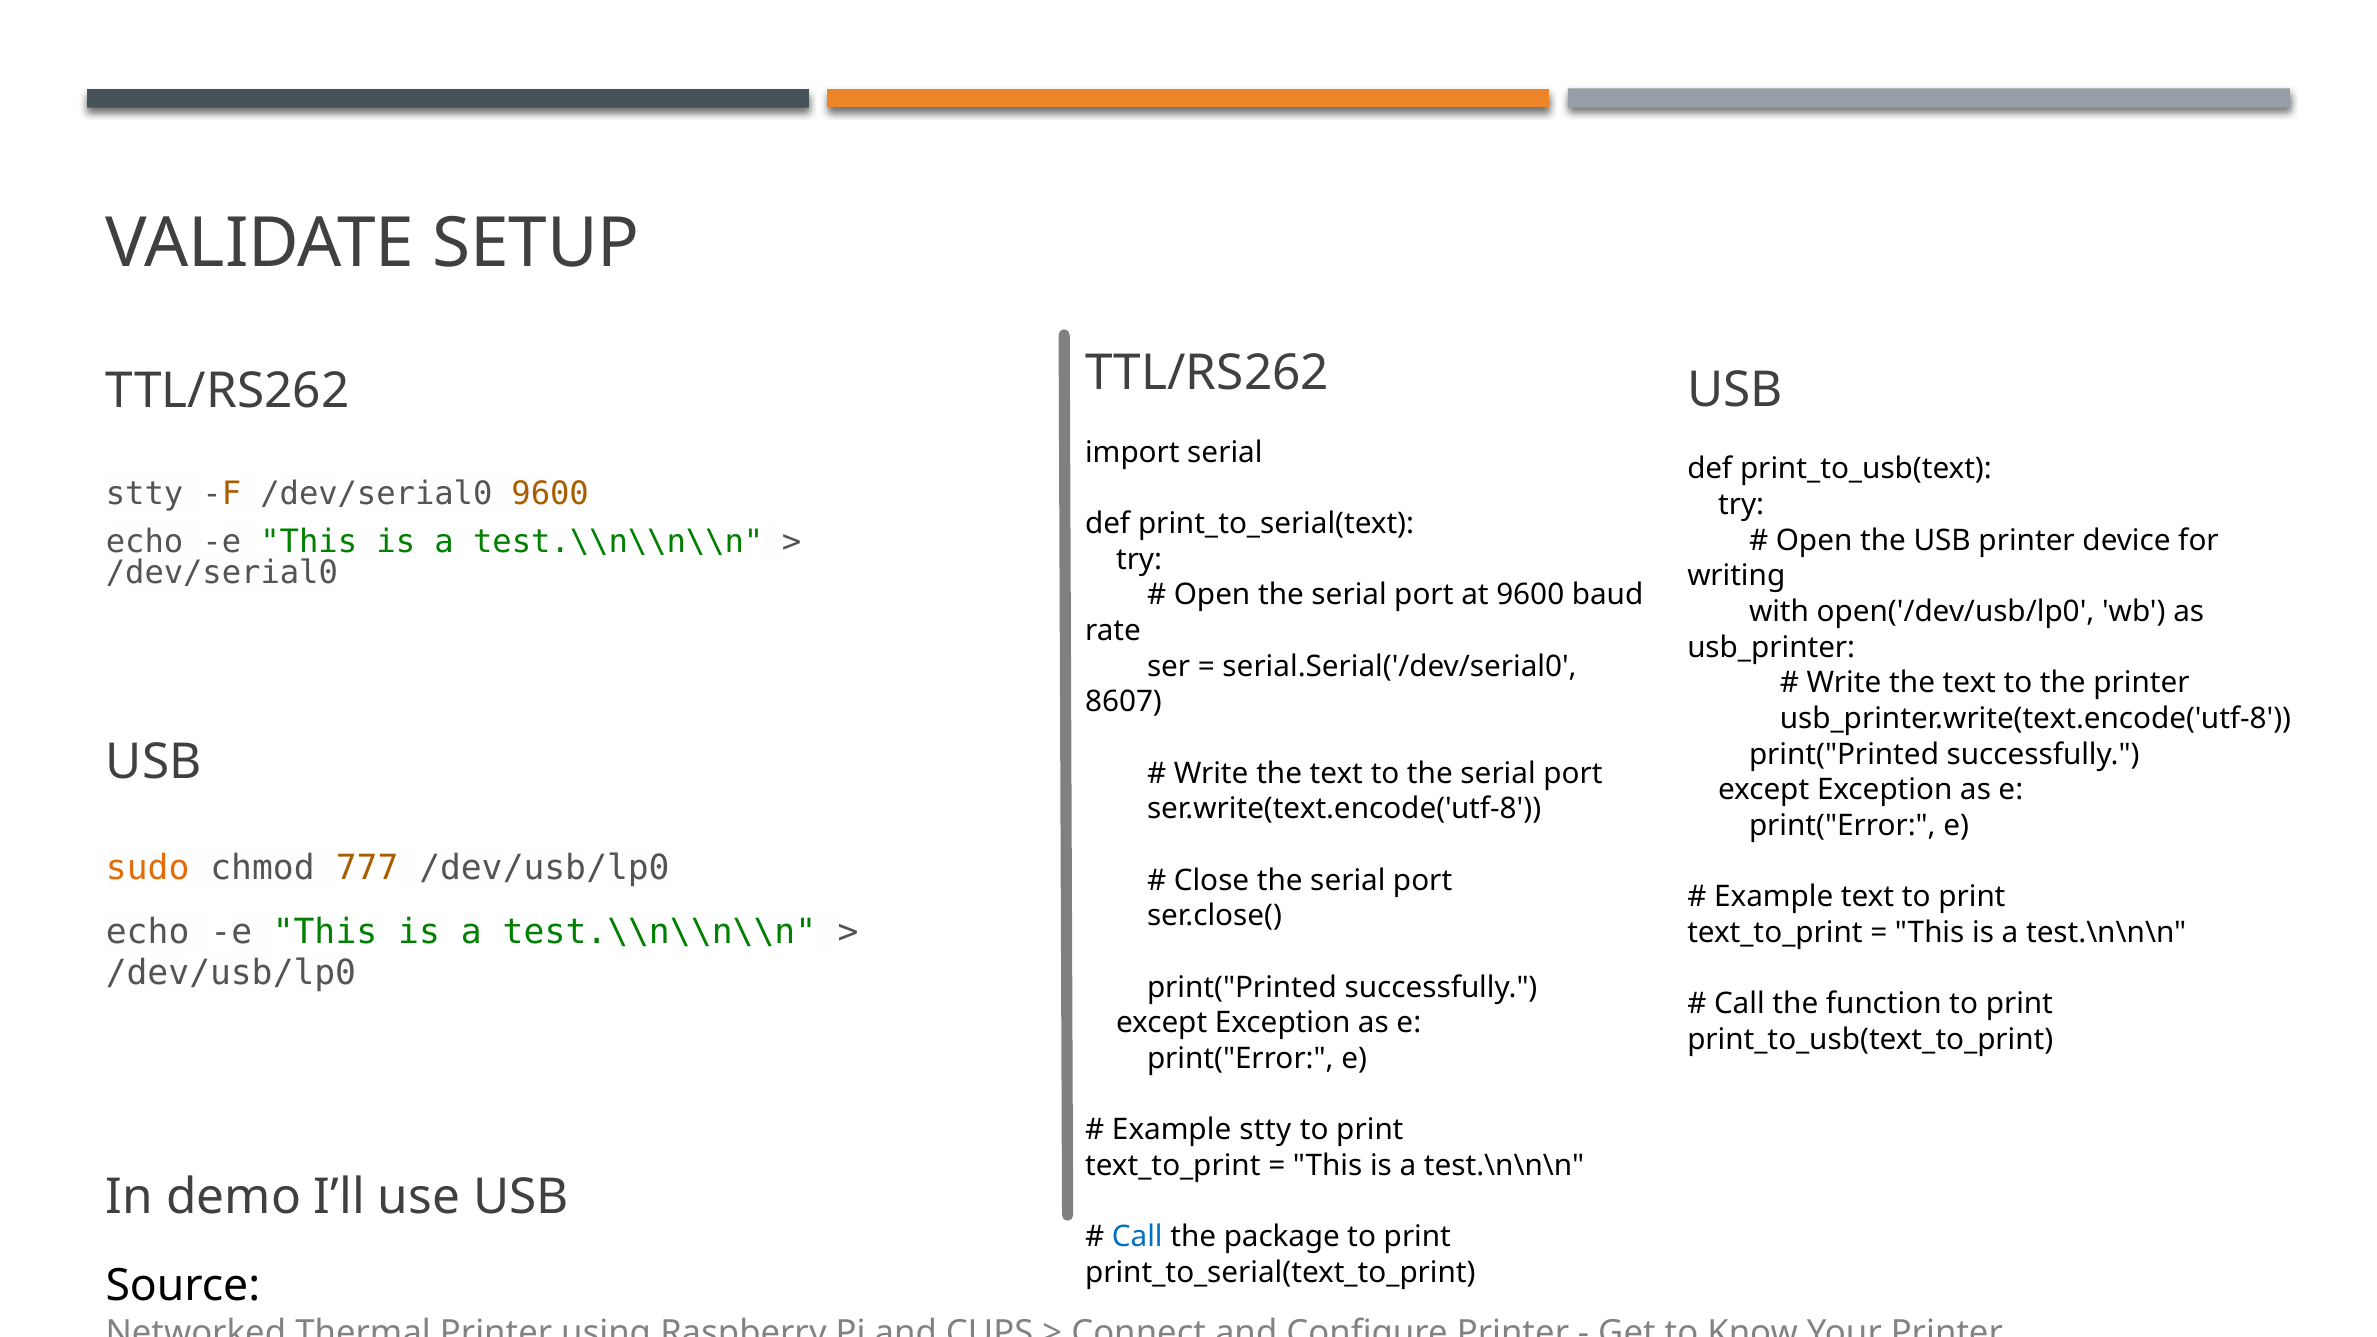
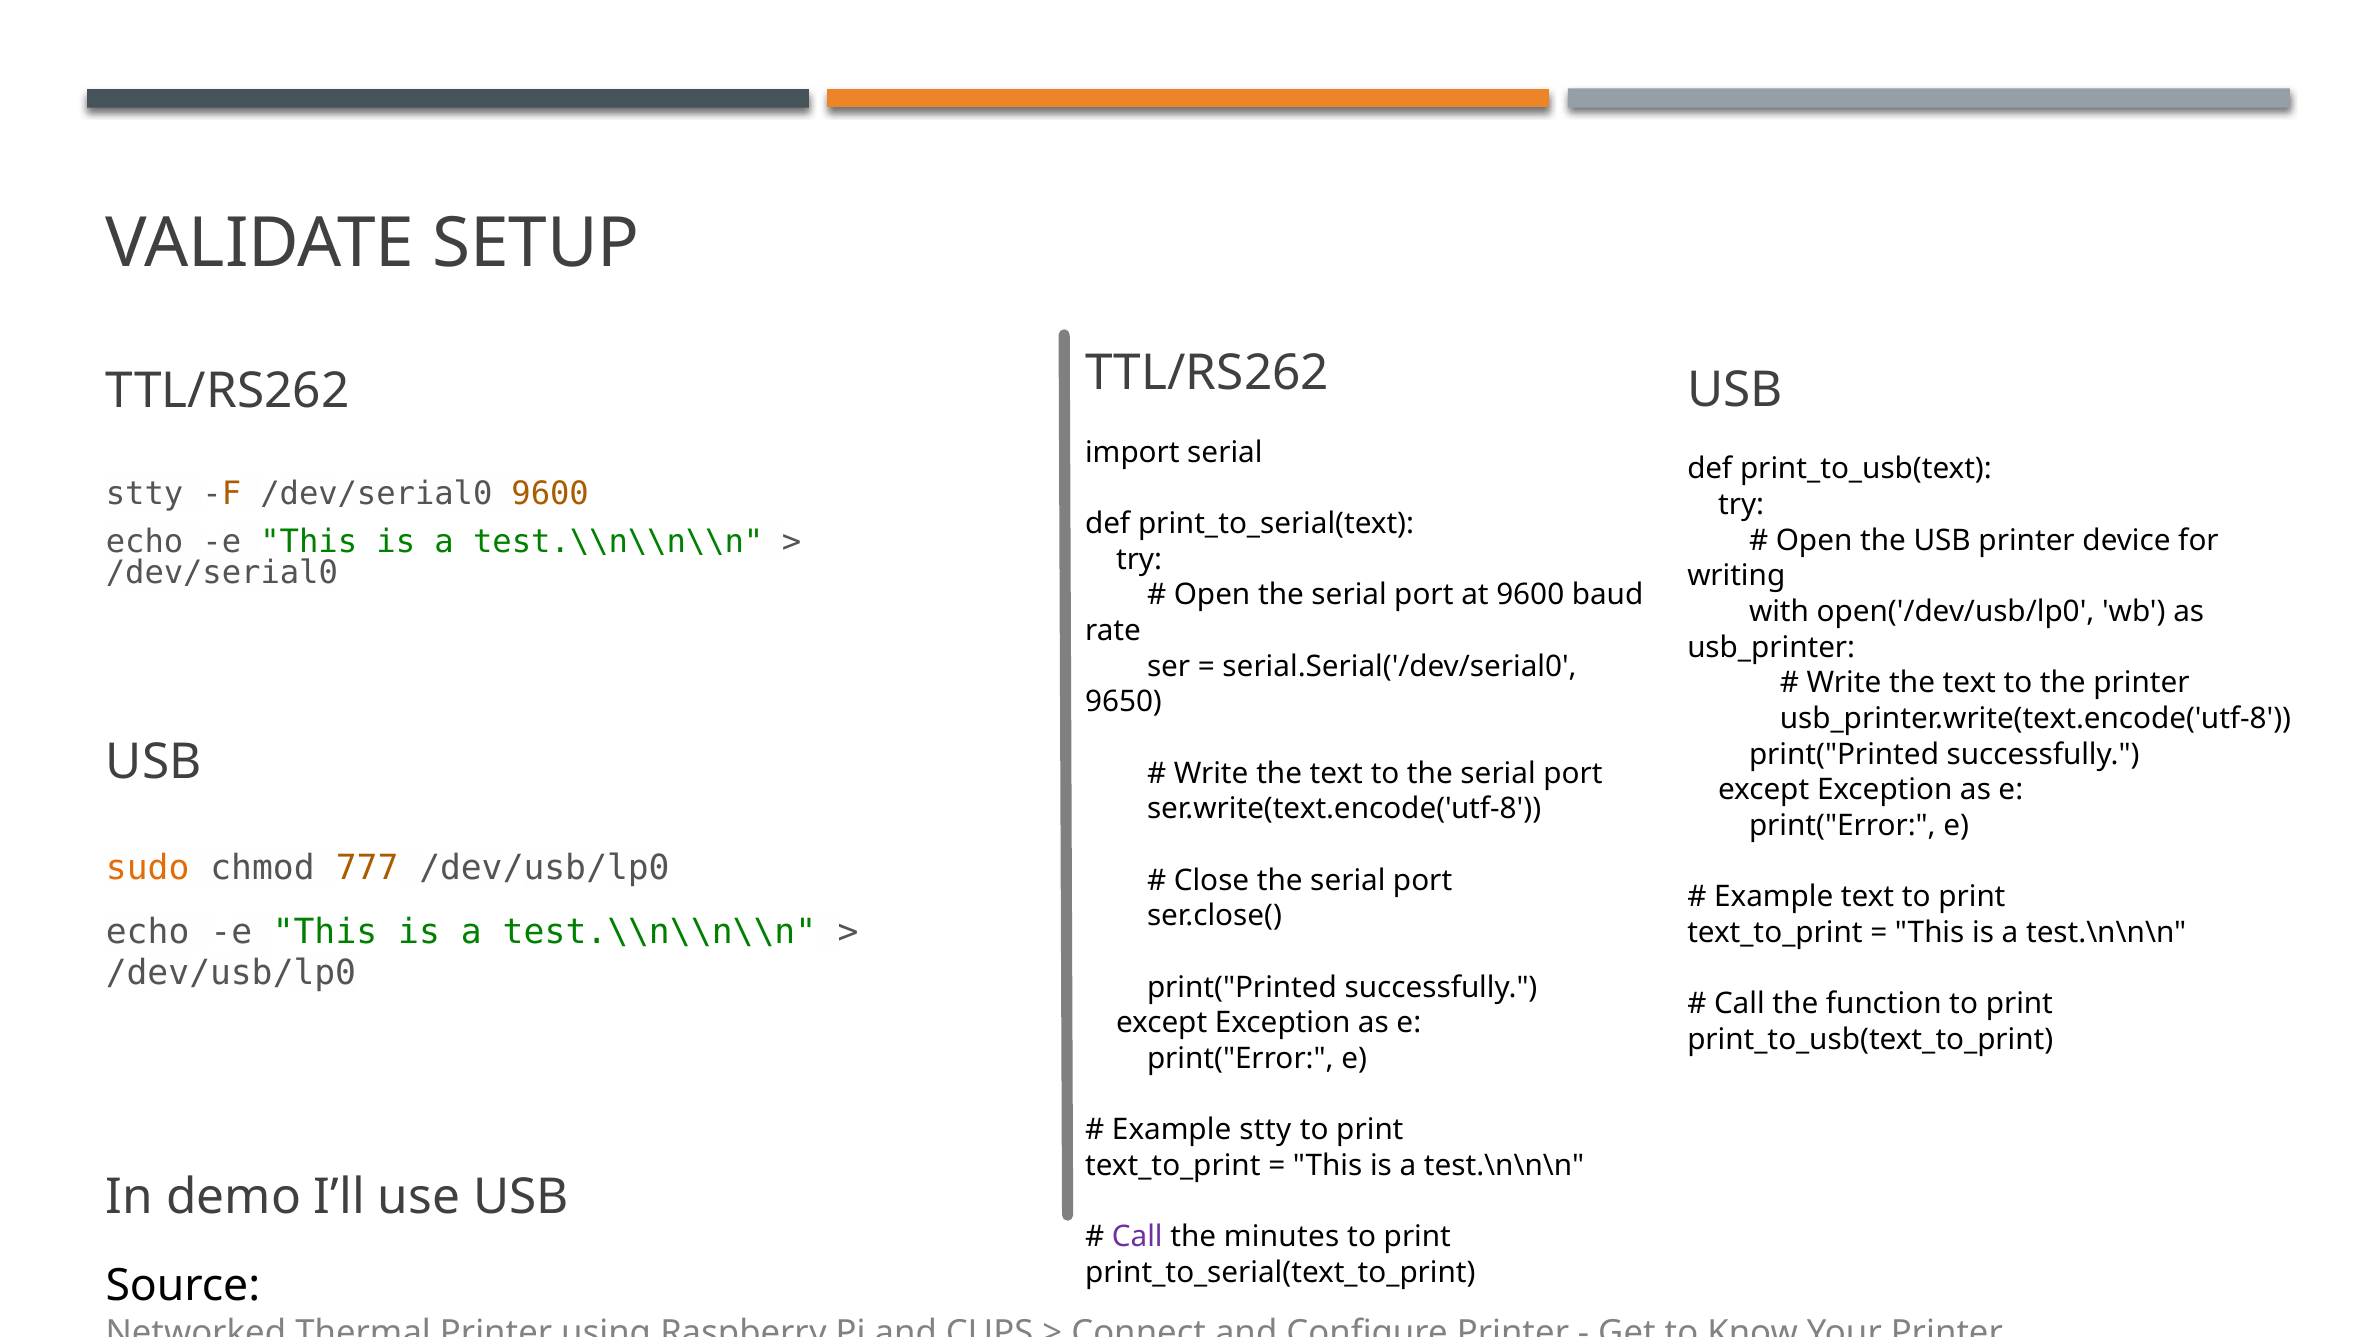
8607: 8607 -> 9650
Call at (1137, 1237) colour: blue -> purple
package: package -> minutes
